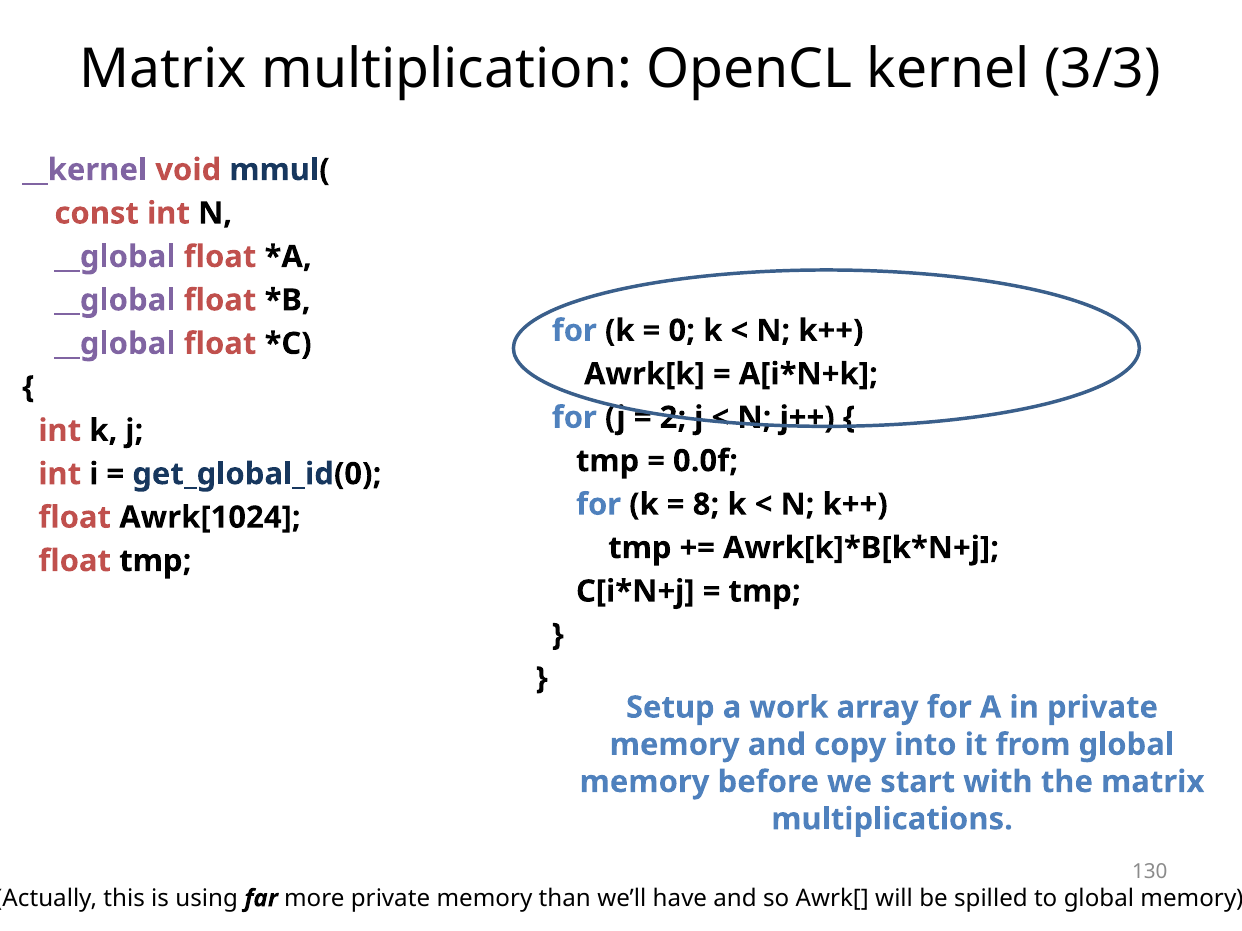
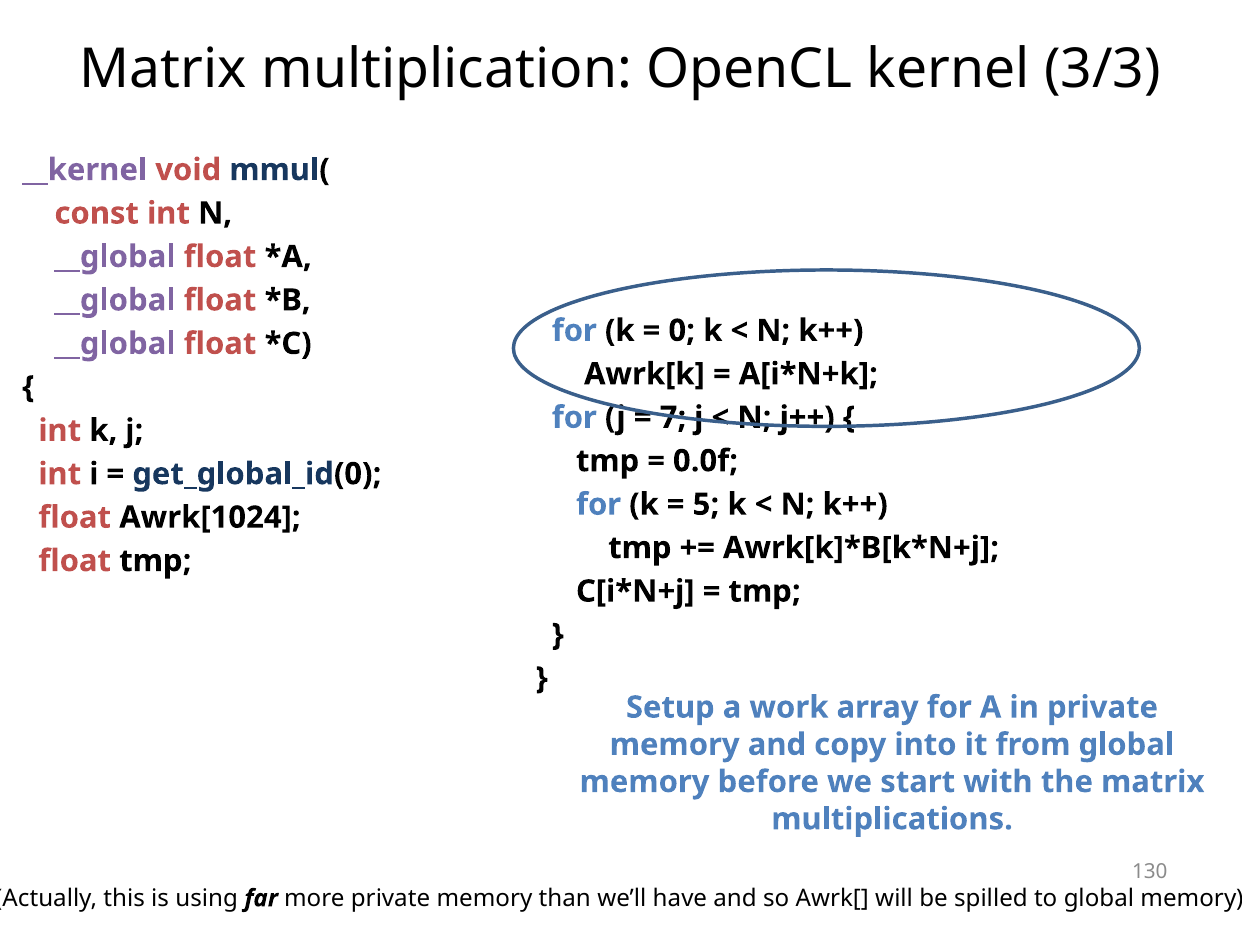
2: 2 -> 7
8: 8 -> 5
